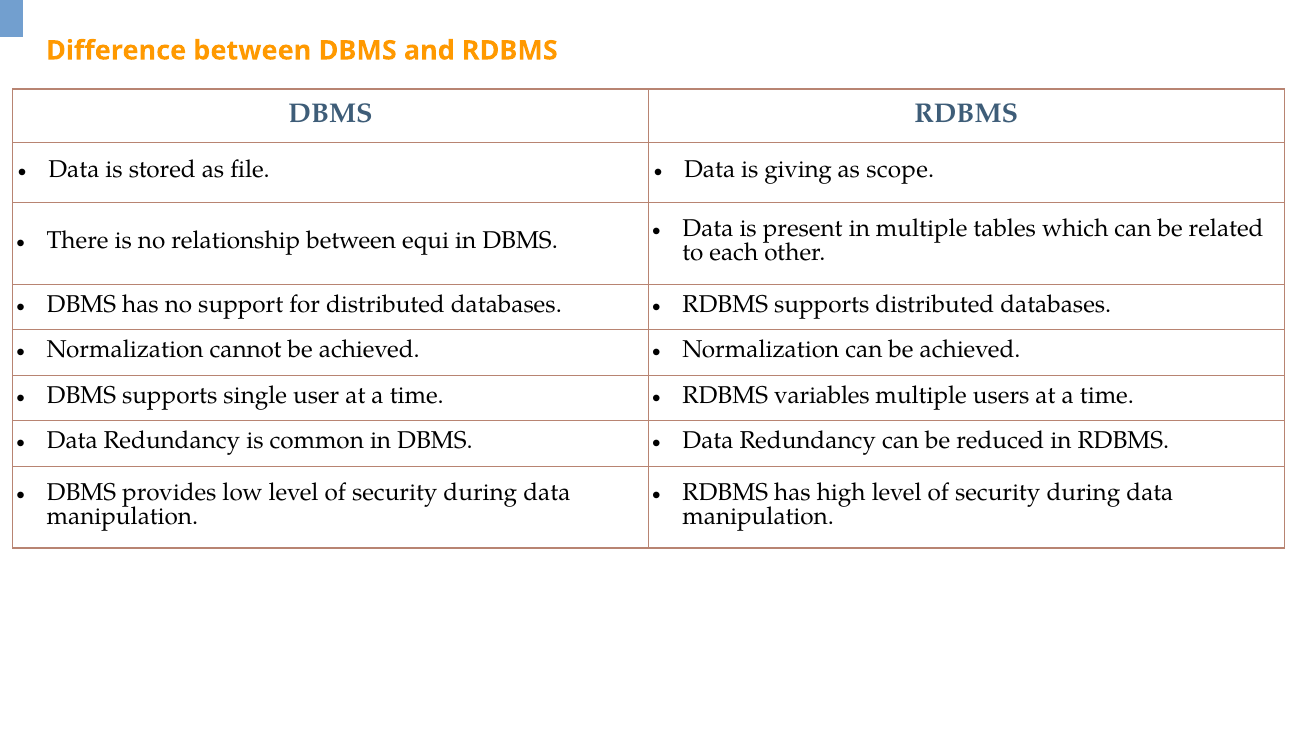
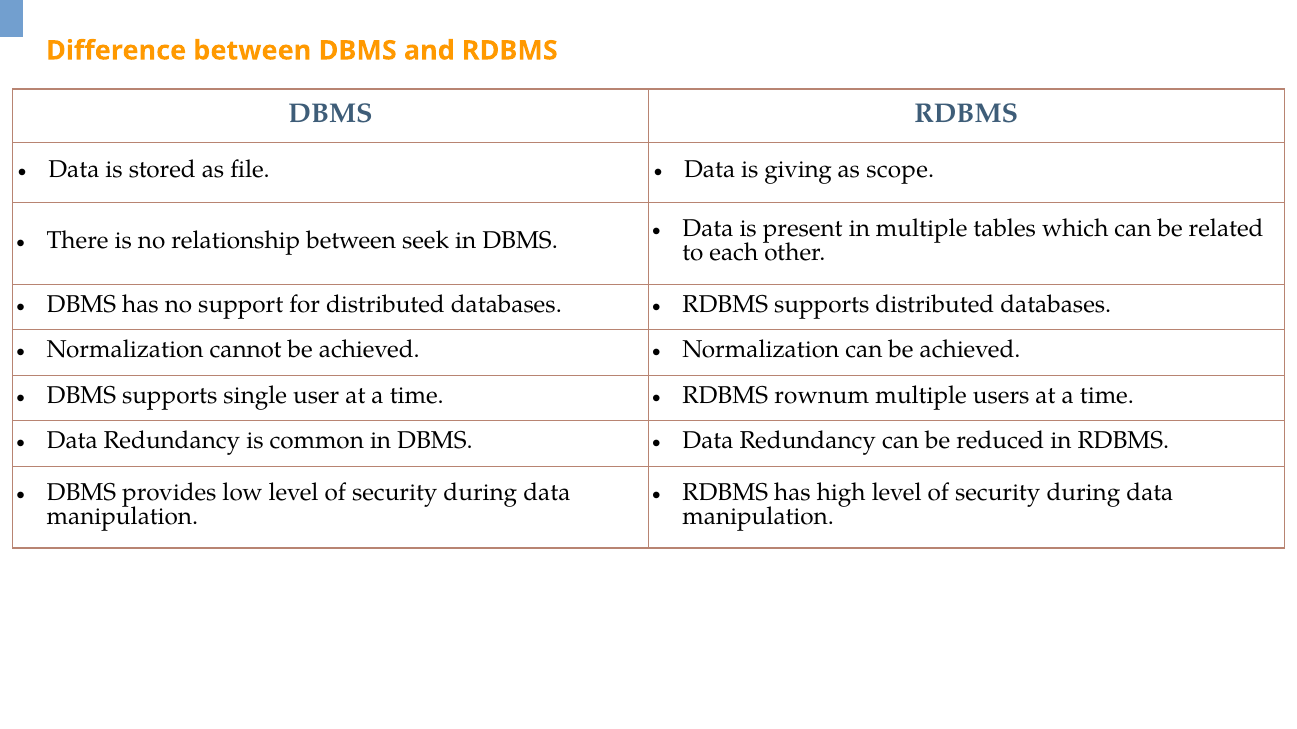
equi: equi -> seek
variables: variables -> rownum
